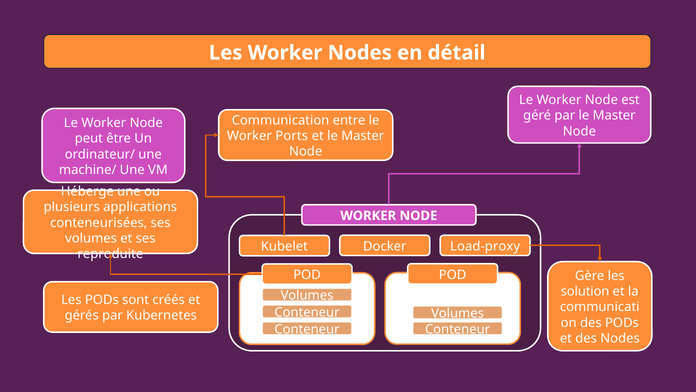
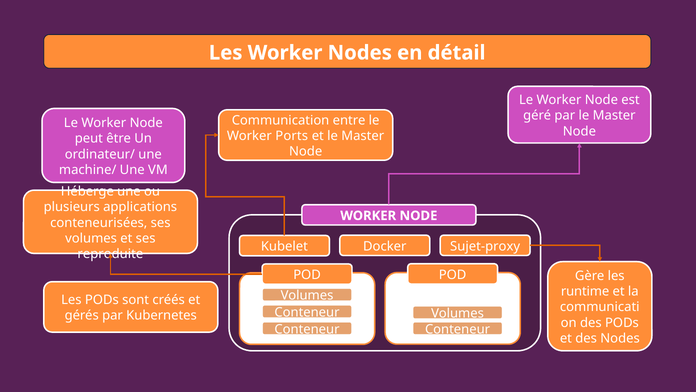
Load-proxy: Load-proxy -> Sujet-proxy
solution: solution -> runtime
